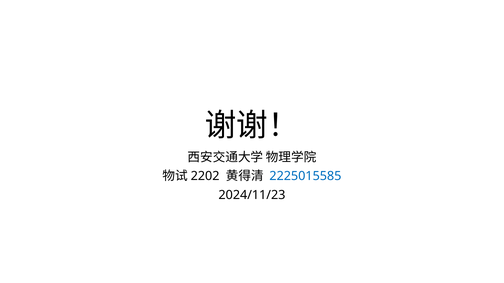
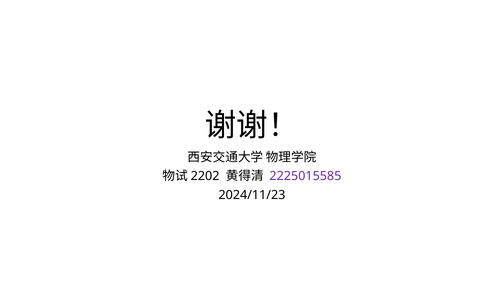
2225015585 colour: blue -> purple
